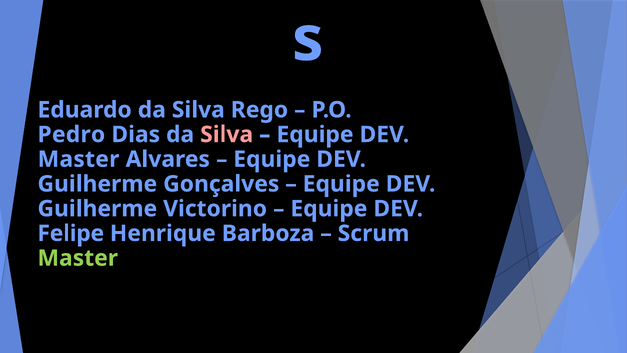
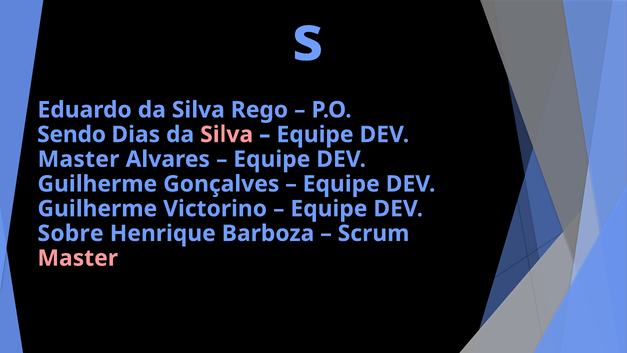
Pedro: Pedro -> Sendo
Felipe: Felipe -> Sobre
Master at (78, 258) colour: light green -> pink
